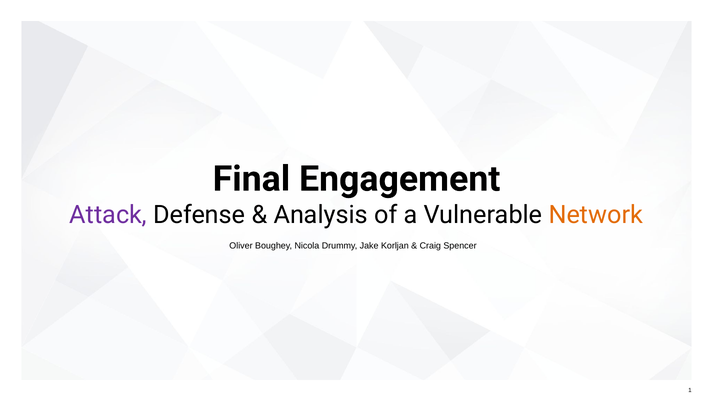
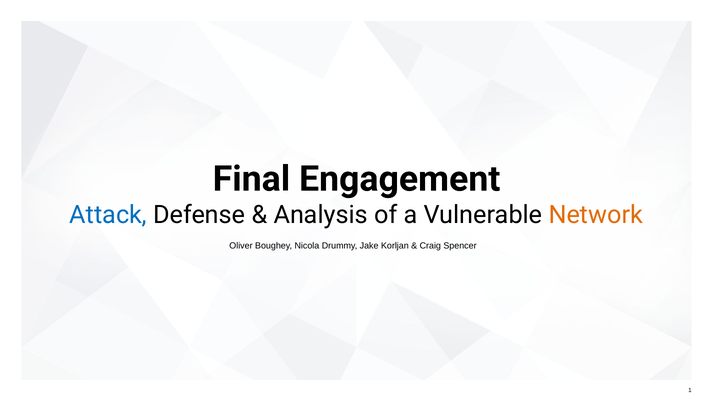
Attack colour: purple -> blue
